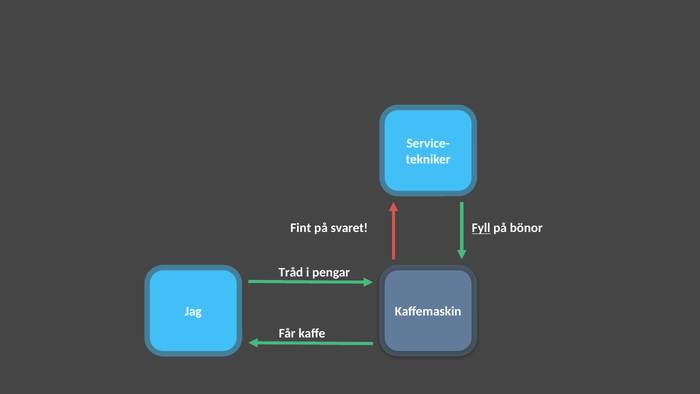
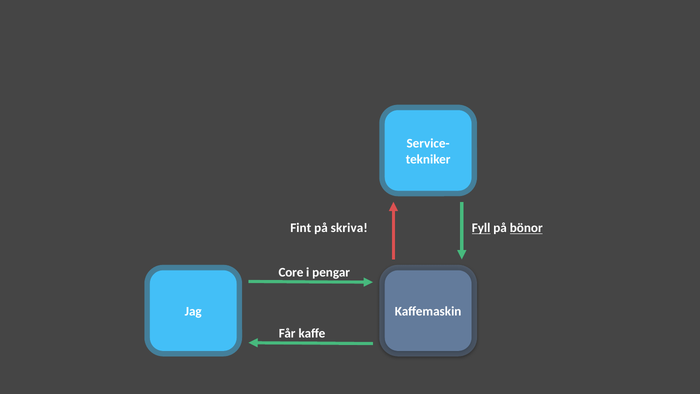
svaret: svaret -> skriva
bönor underline: none -> present
Tråd: Tråd -> Core
